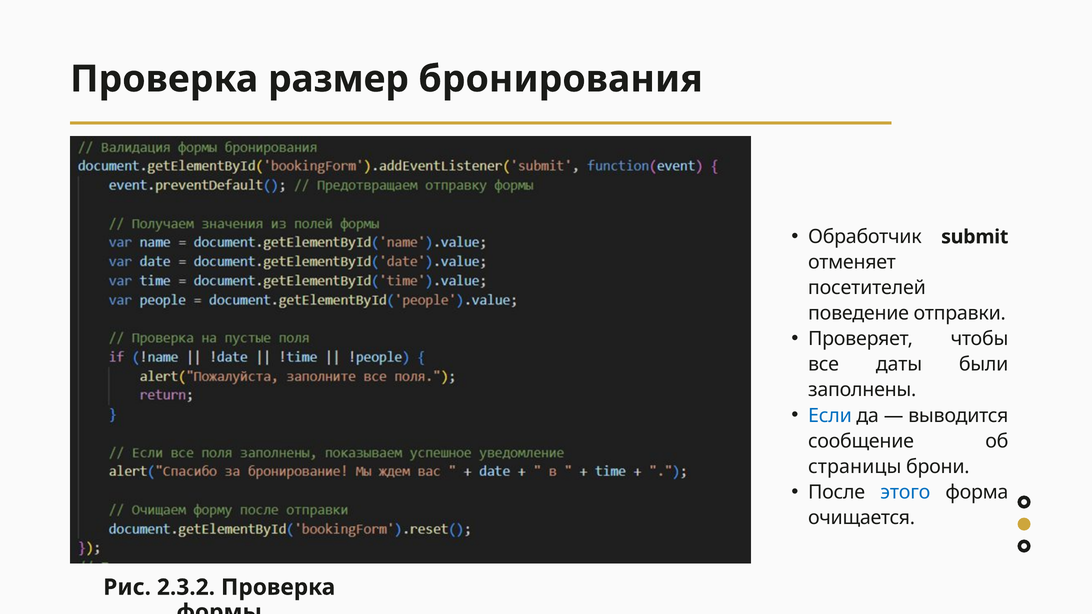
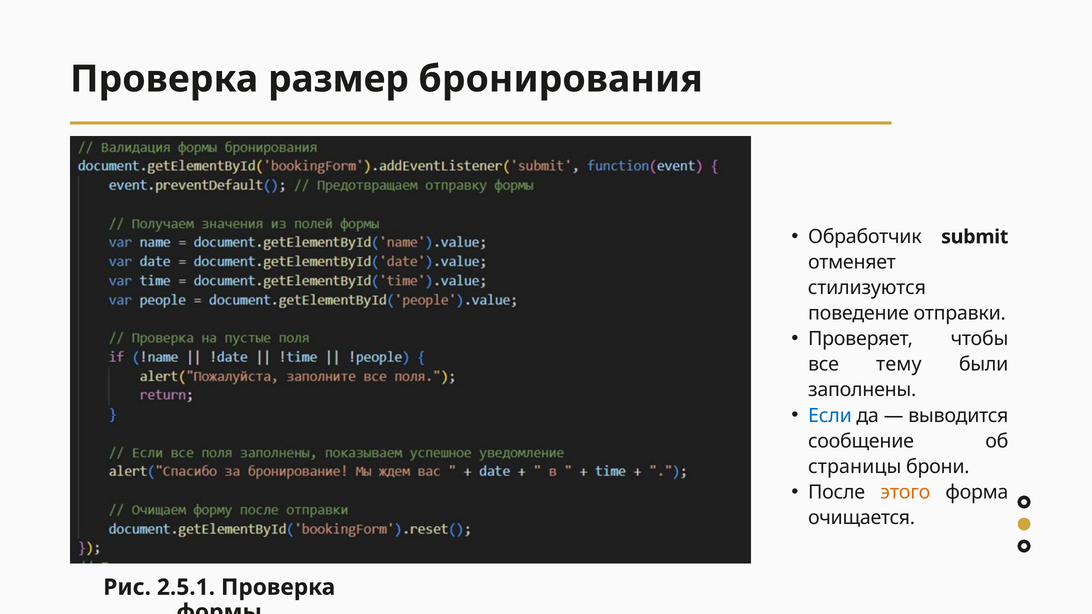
посетителей: посетителей -> стилизуются
даты: даты -> тему
этого colour: blue -> orange
2.3.2: 2.3.2 -> 2.5.1
